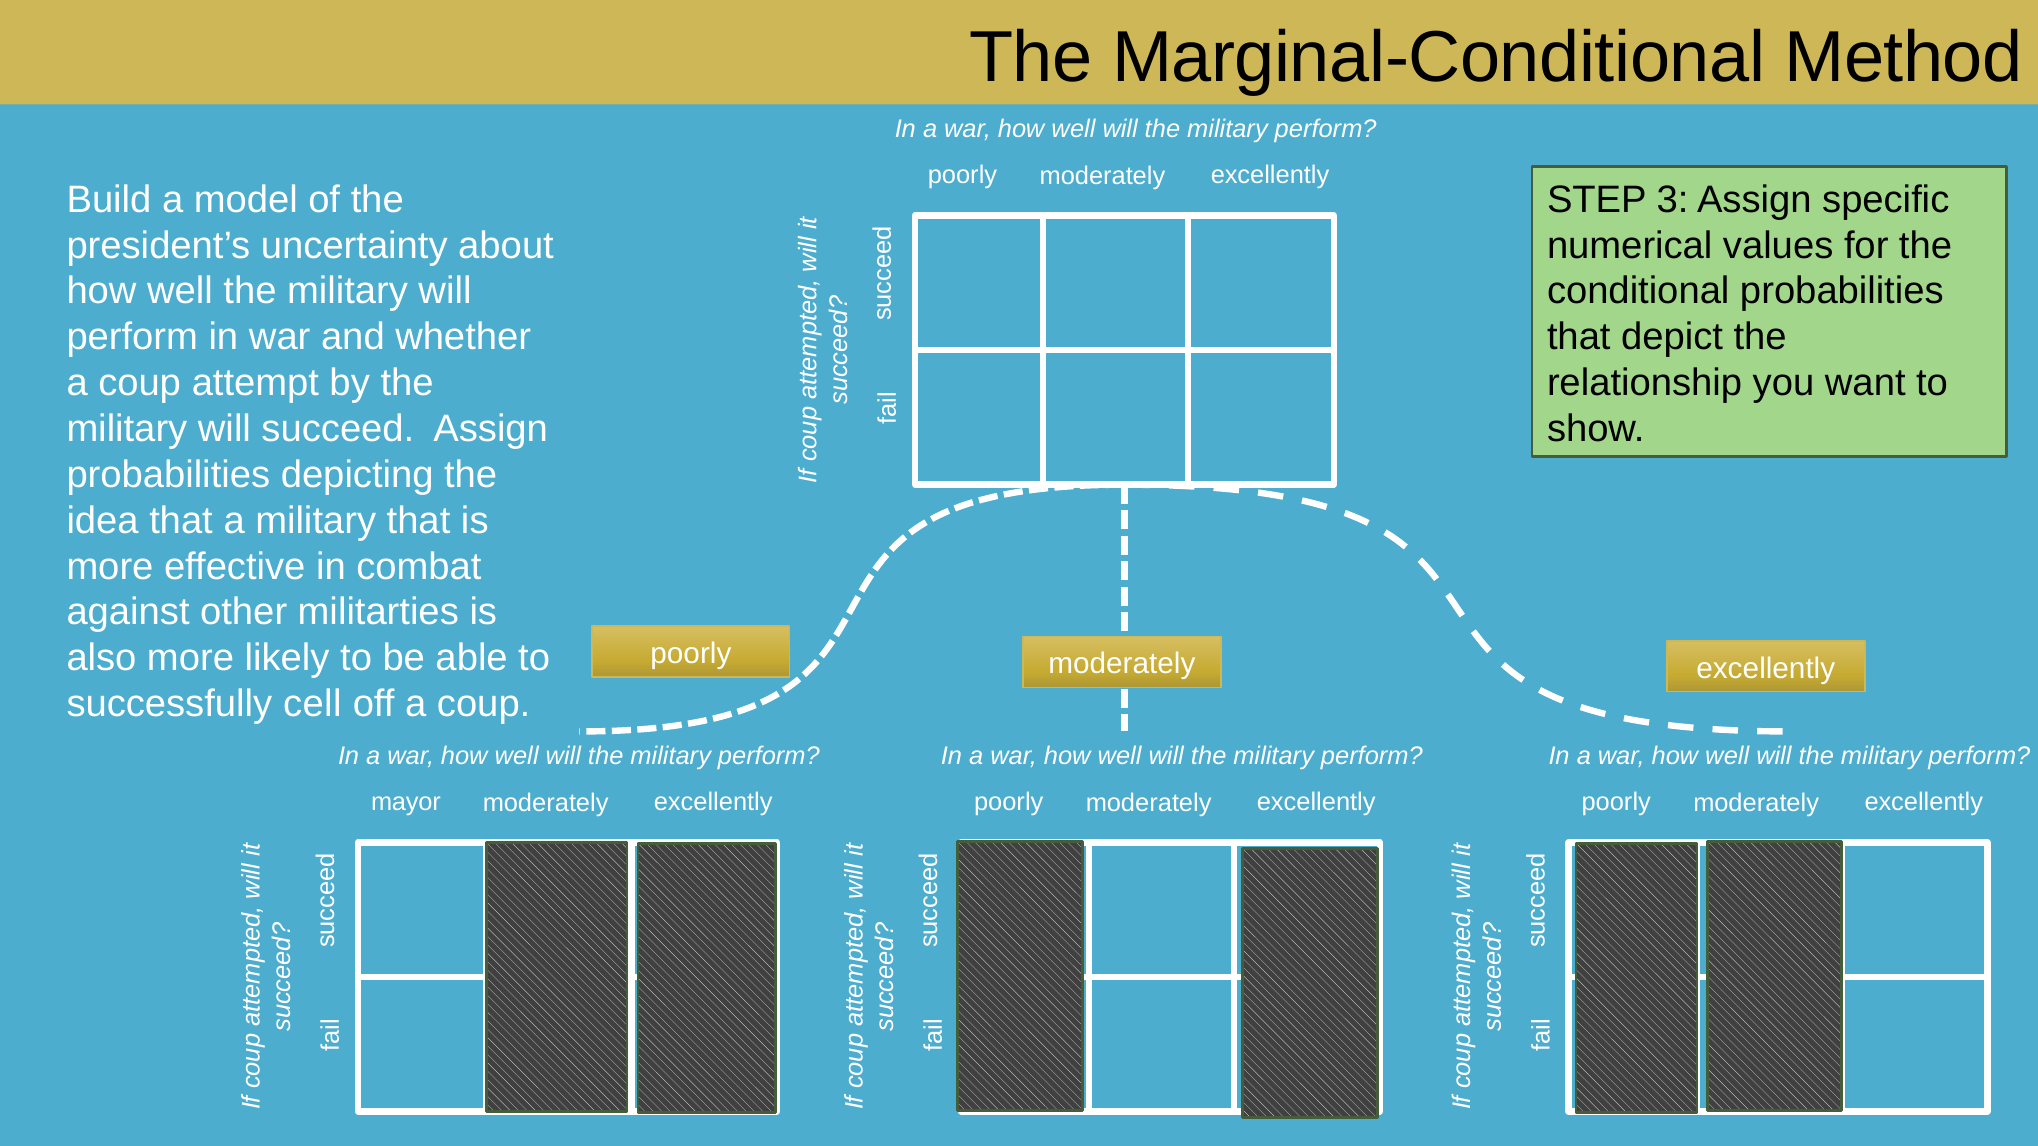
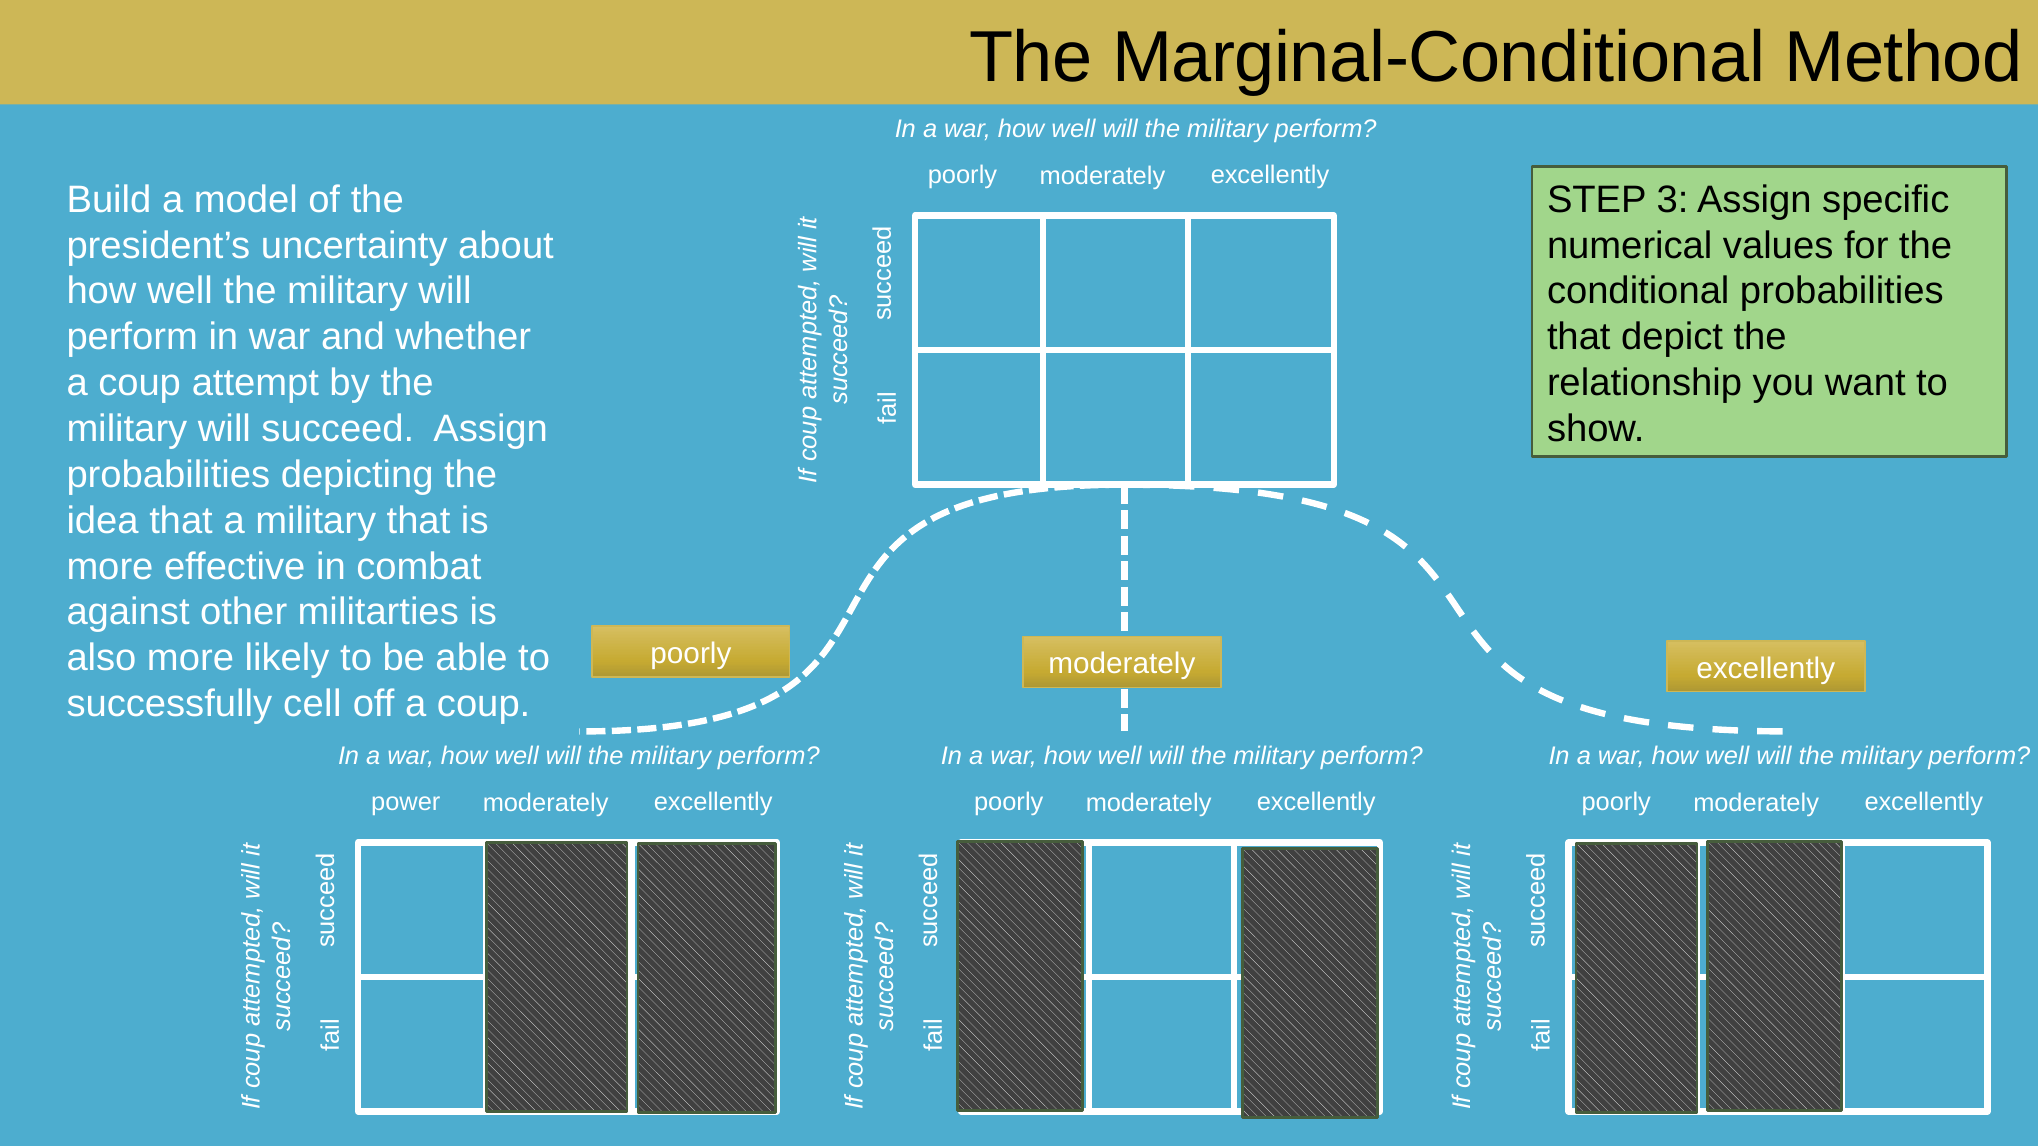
mayor: mayor -> power
